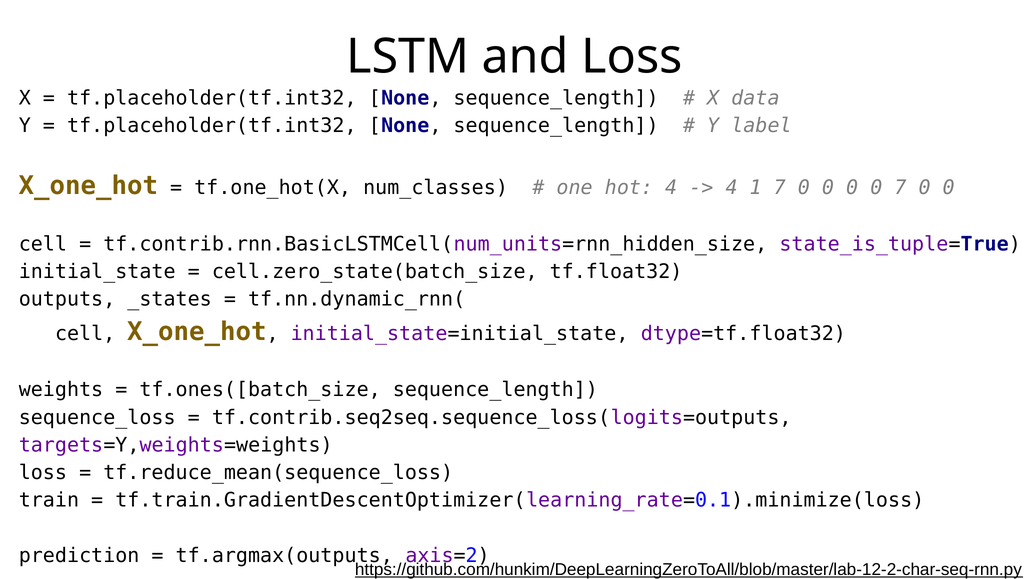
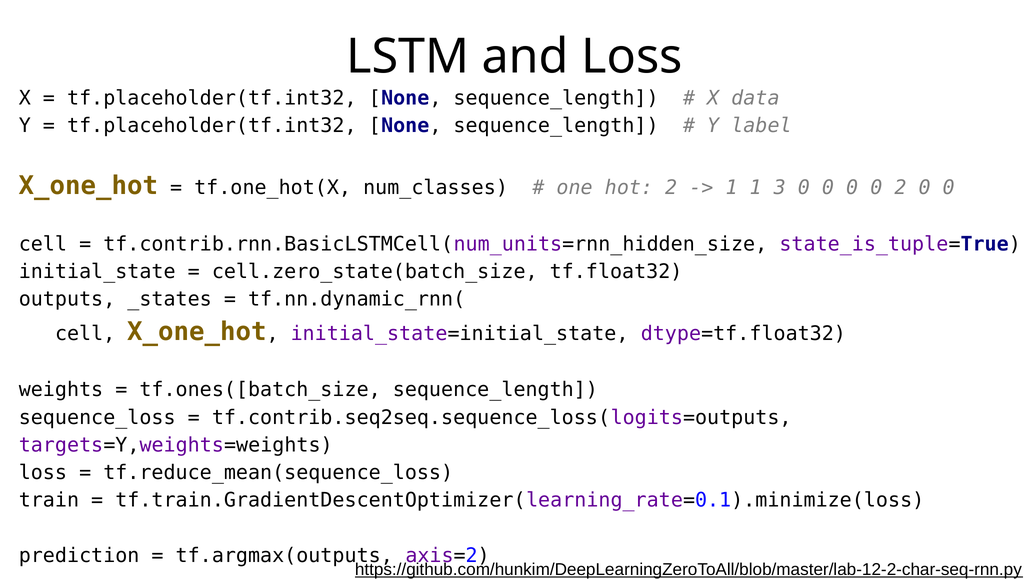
hot 4: 4 -> 2
4 at (732, 188): 4 -> 1
1 7: 7 -> 3
0 7: 7 -> 2
